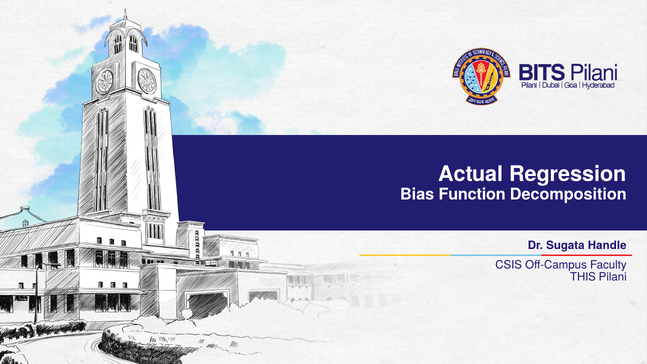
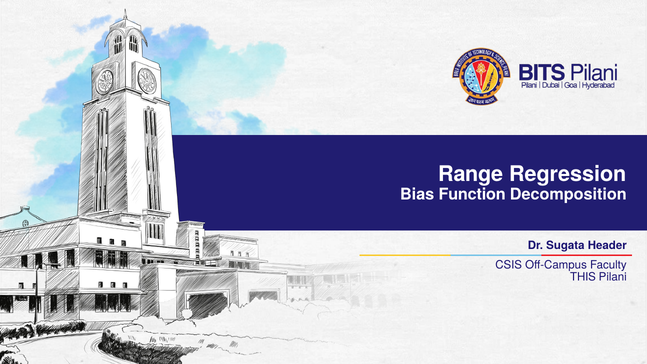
Actual: Actual -> Range
Handle: Handle -> Header
